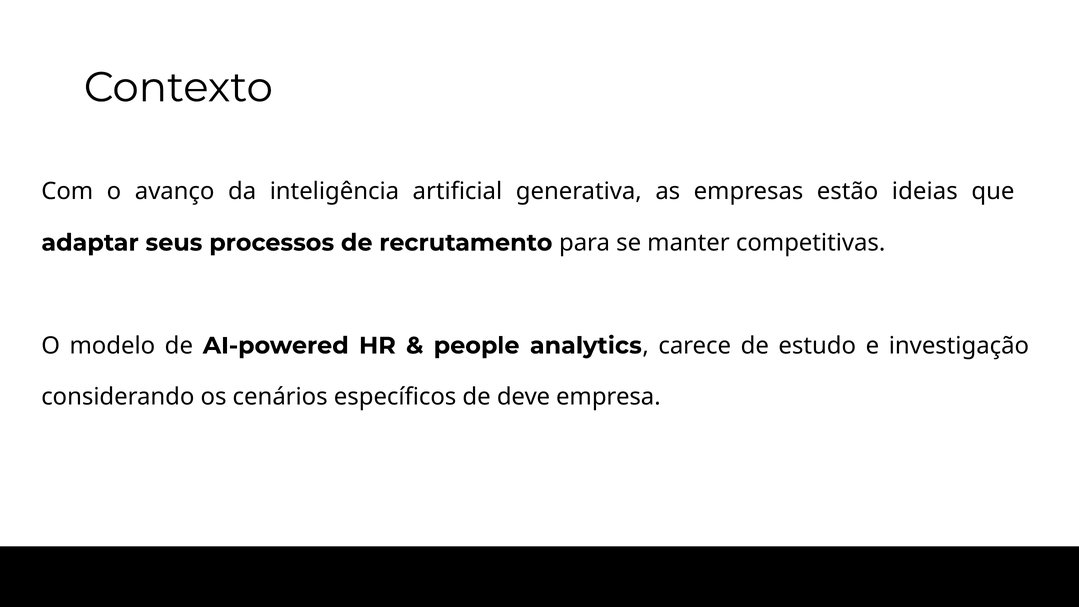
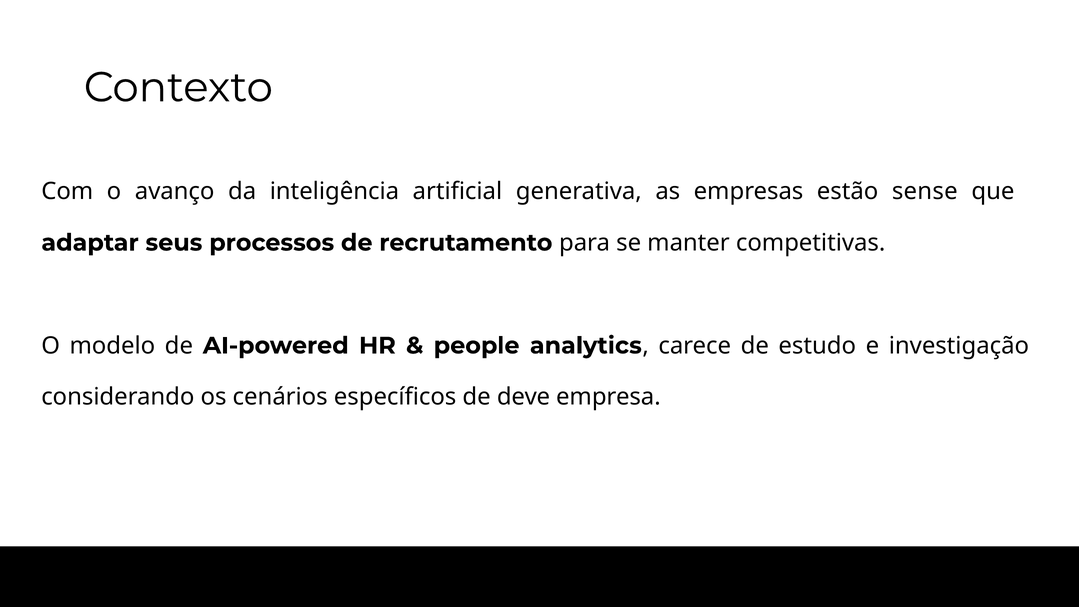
ideias: ideias -> sense
